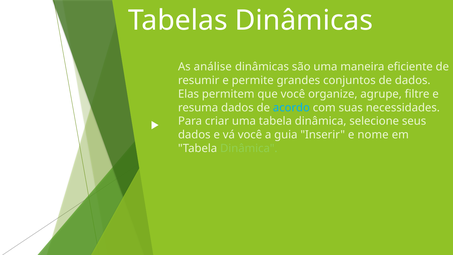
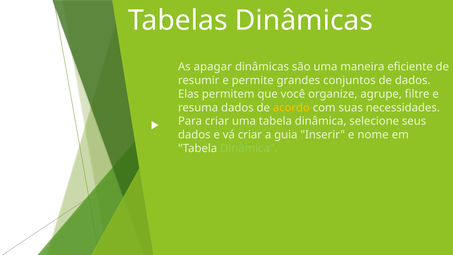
análise: análise -> apagar
acordo colour: light blue -> yellow
vá você: você -> criar
